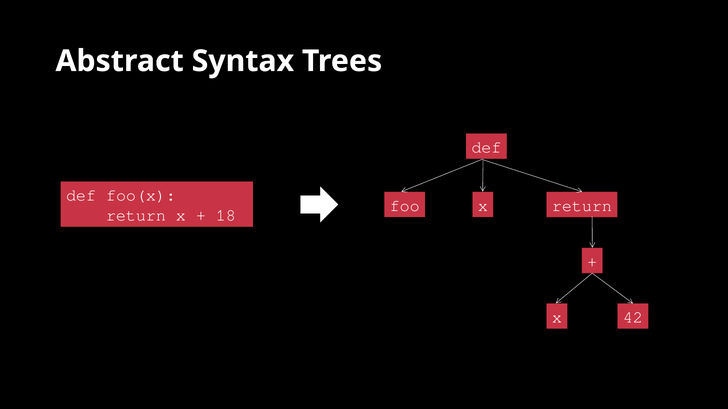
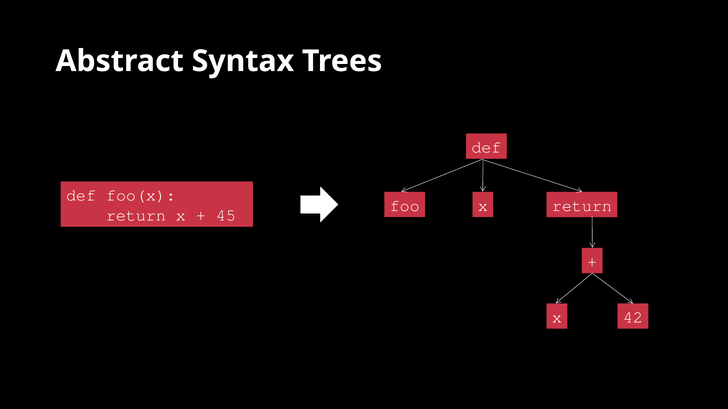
18: 18 -> 45
